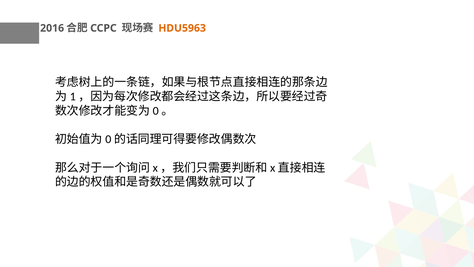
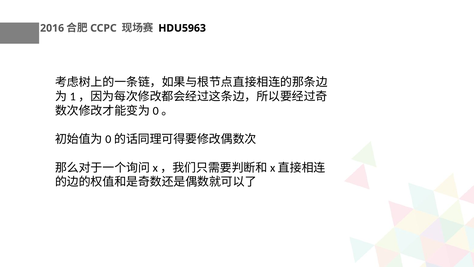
HDU5963 colour: orange -> black
